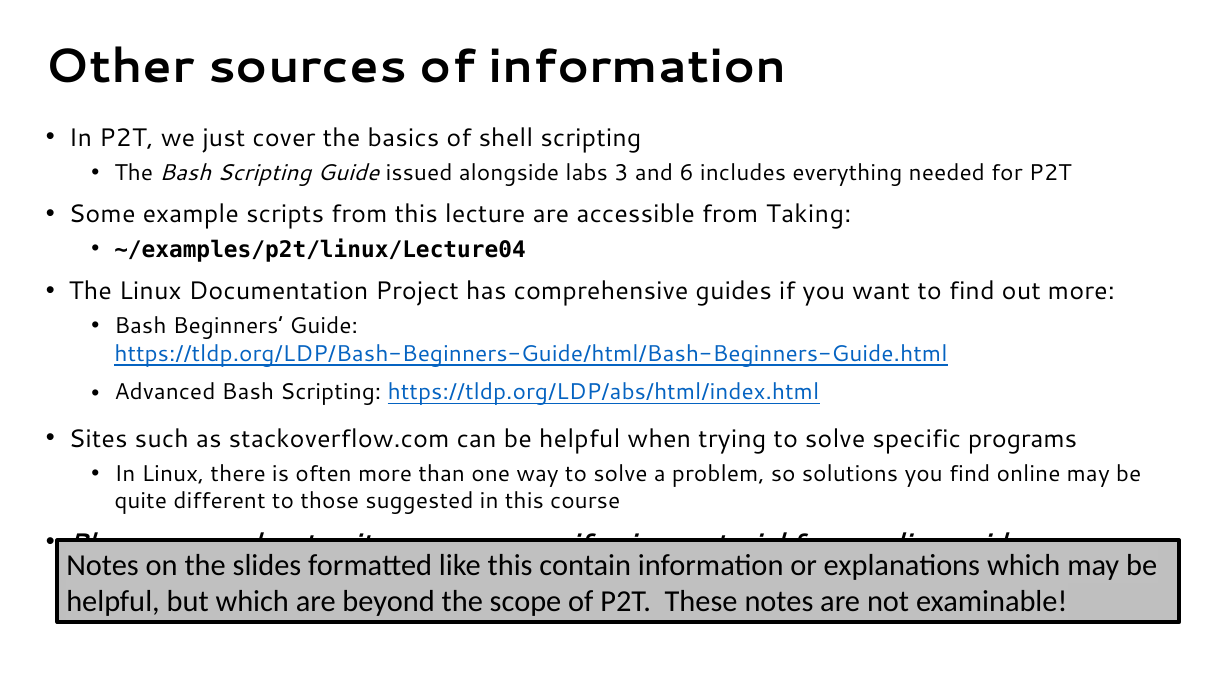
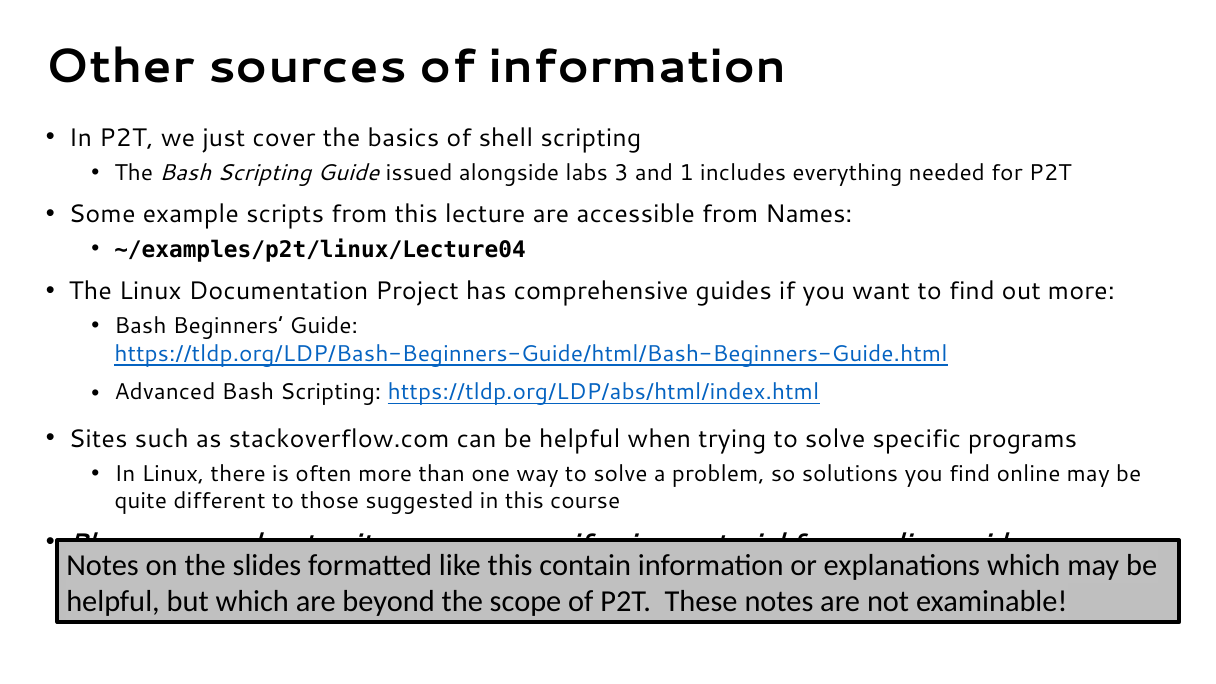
6: 6 -> 1
Taking: Taking -> Names
